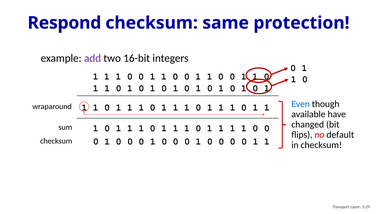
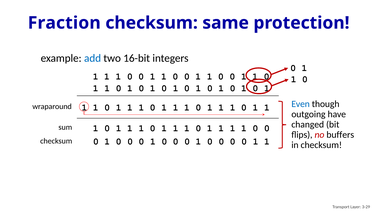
Respond: Respond -> Fraction
add colour: purple -> blue
available: available -> outgoing
default: default -> buffers
